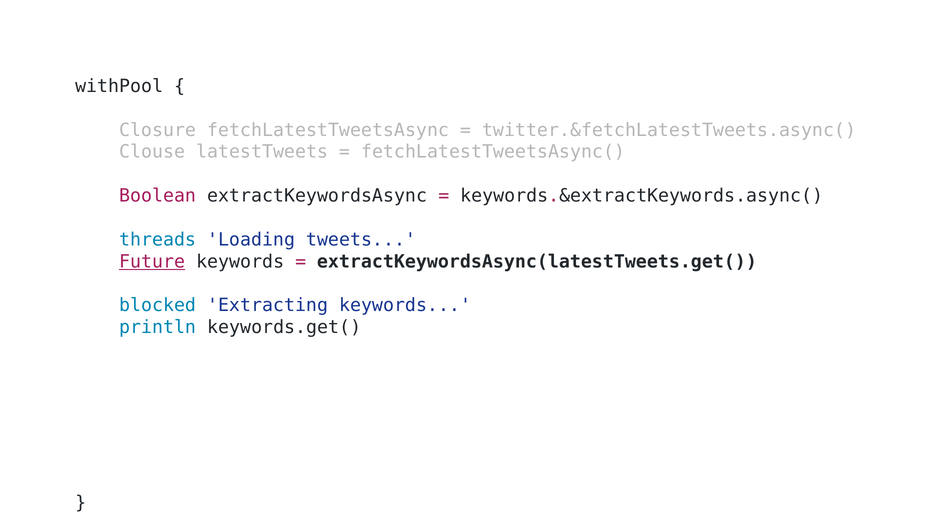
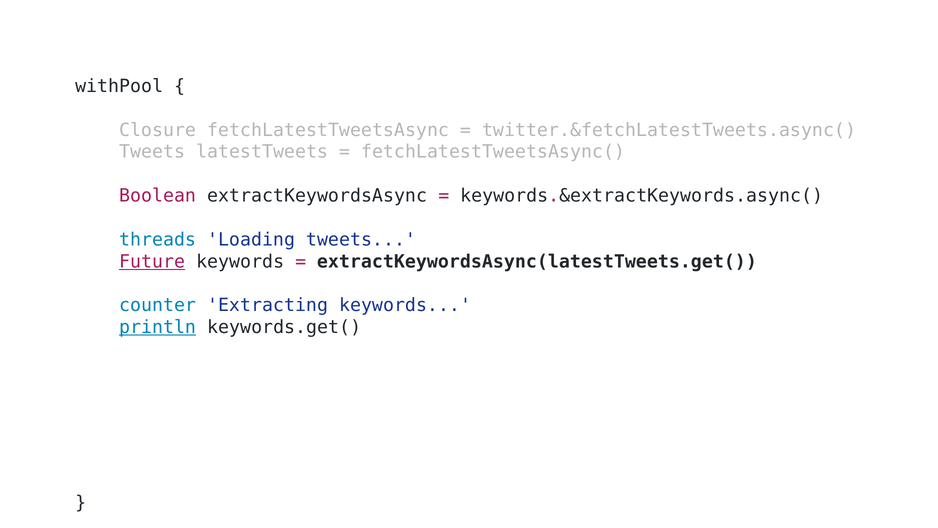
Clouse at (152, 152): Clouse -> Tweets
blocked: blocked -> counter
println underline: none -> present
